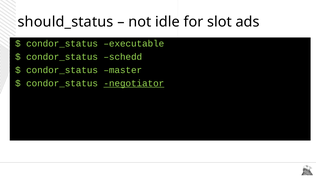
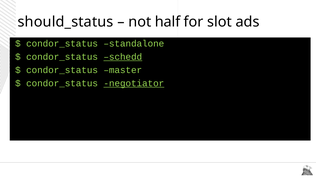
idle: idle -> half
executable: executable -> standalone
schedd underline: none -> present
